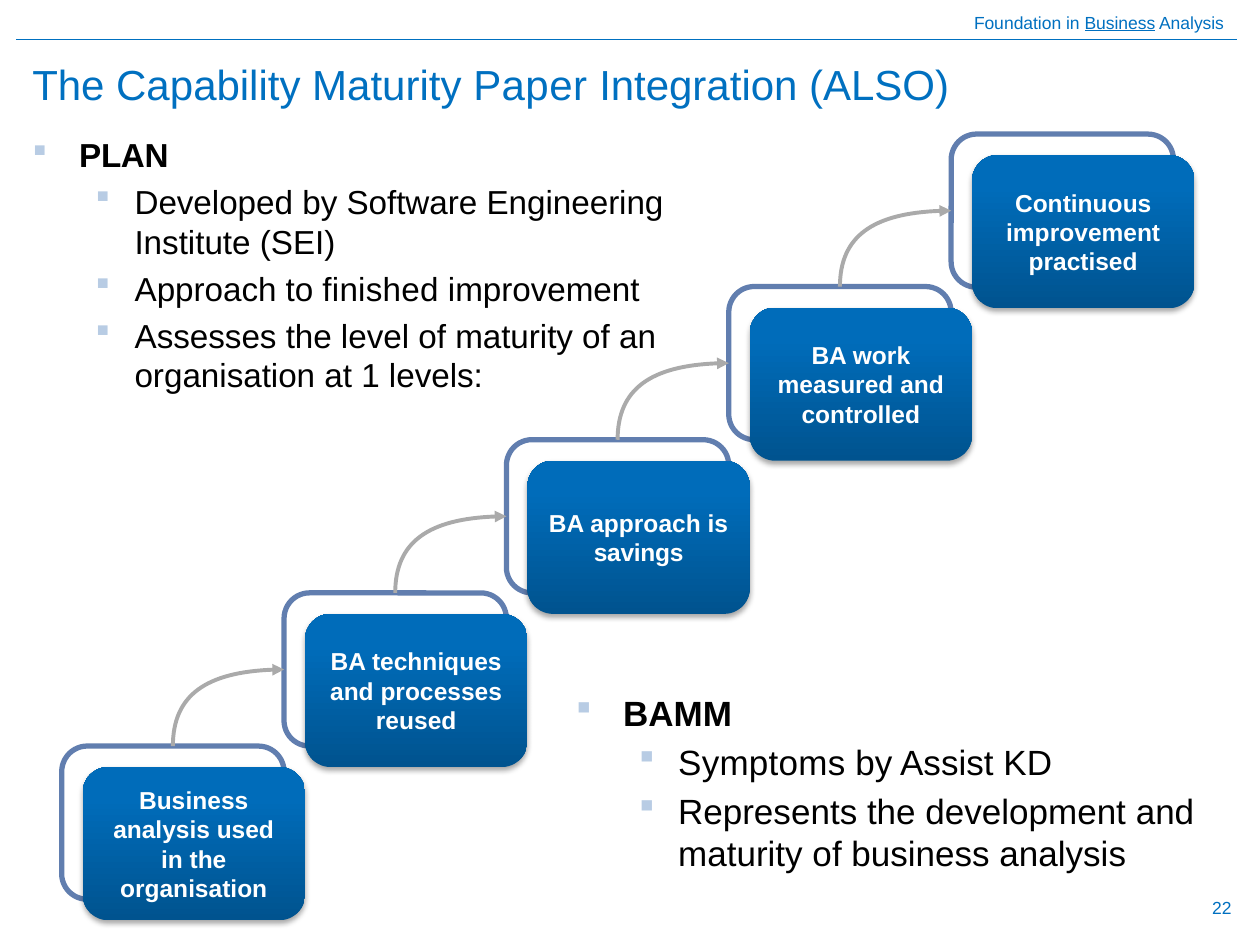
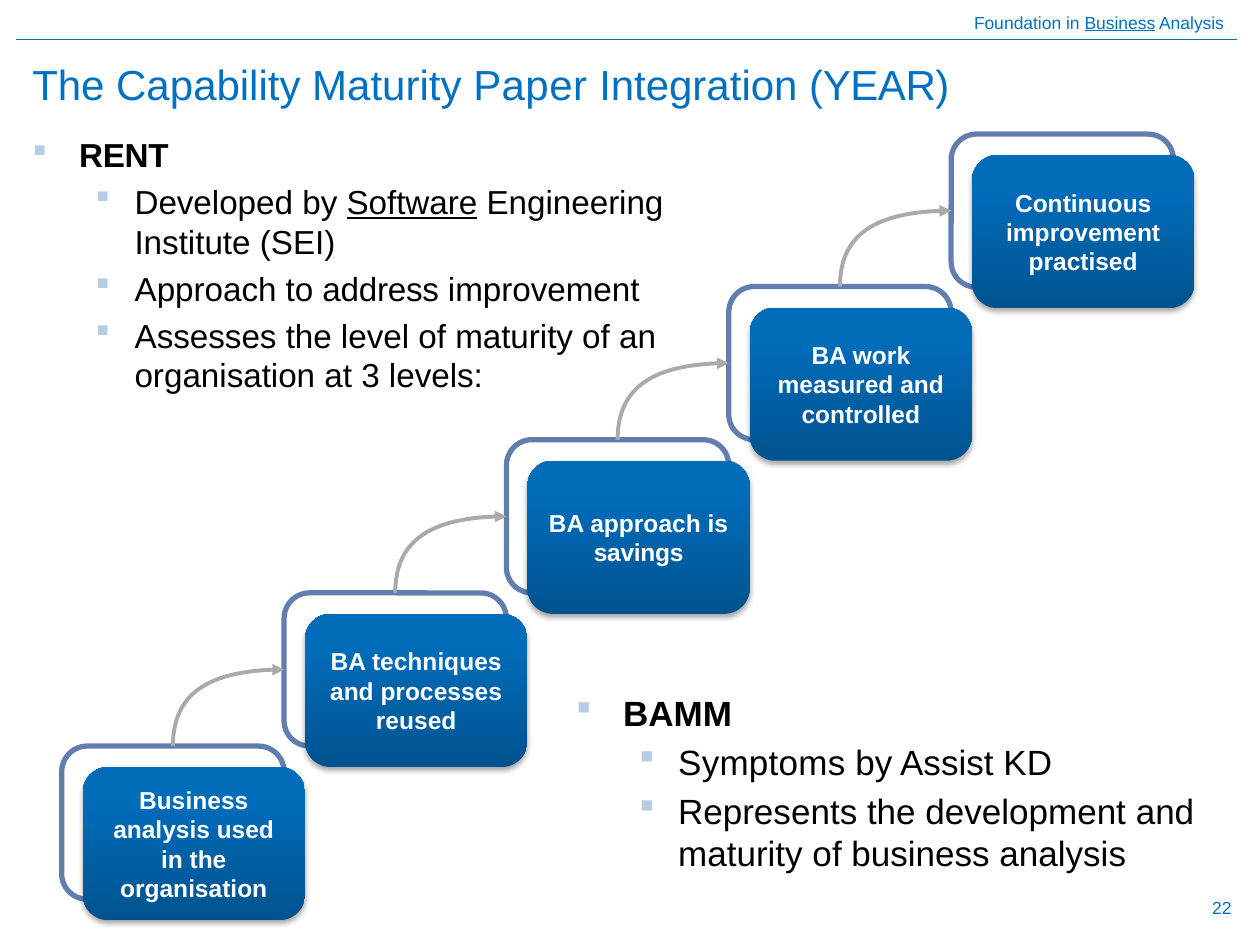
ALSO: ALSO -> YEAR
PLAN: PLAN -> RENT
Software underline: none -> present
finished: finished -> address
1: 1 -> 3
